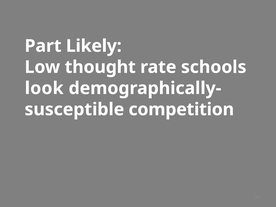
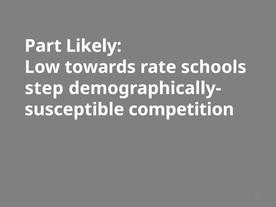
thought: thought -> towards
look: look -> step
